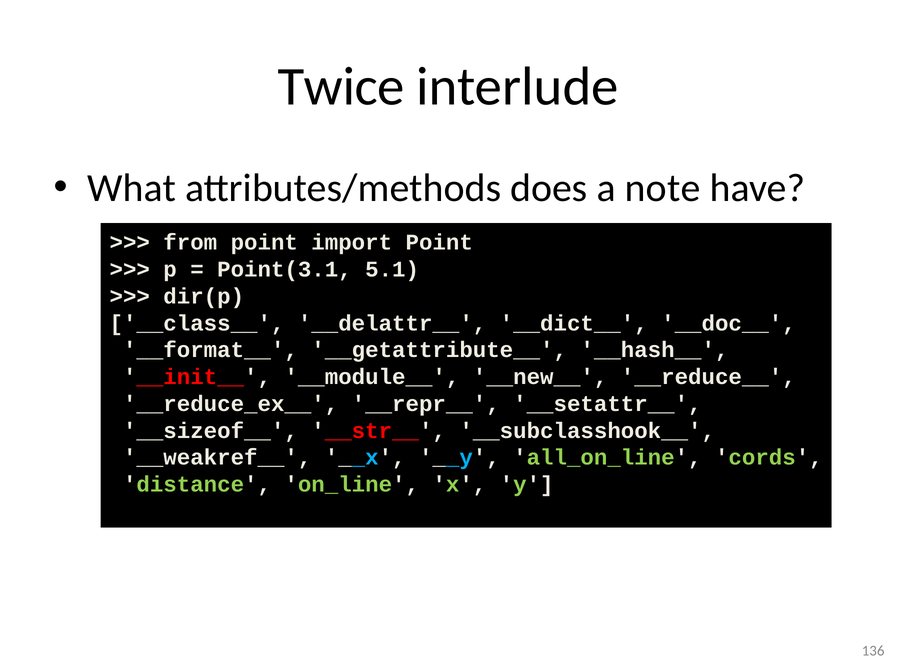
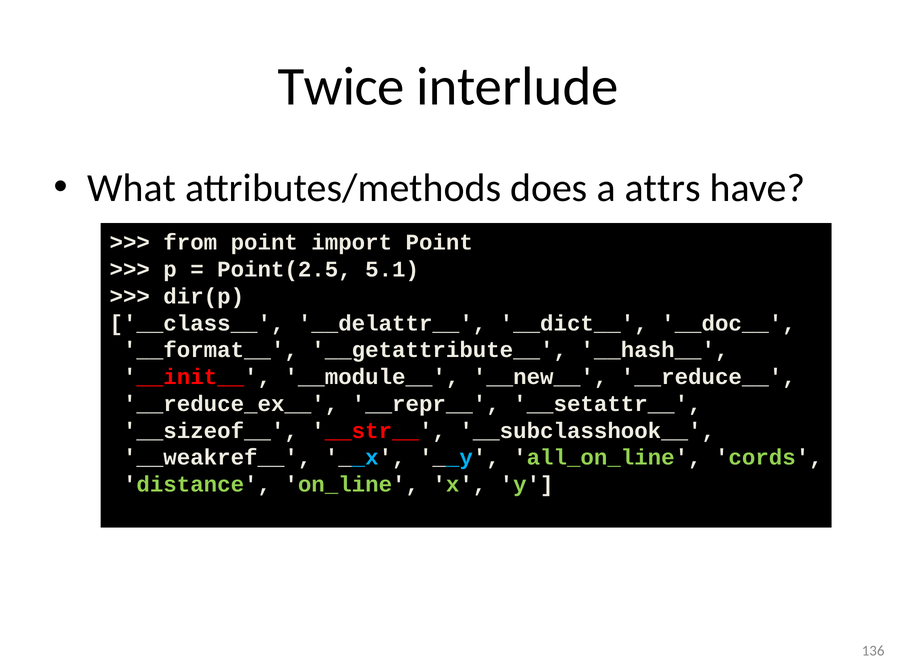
note: note -> attrs
Point(3.1: Point(3.1 -> Point(2.5
